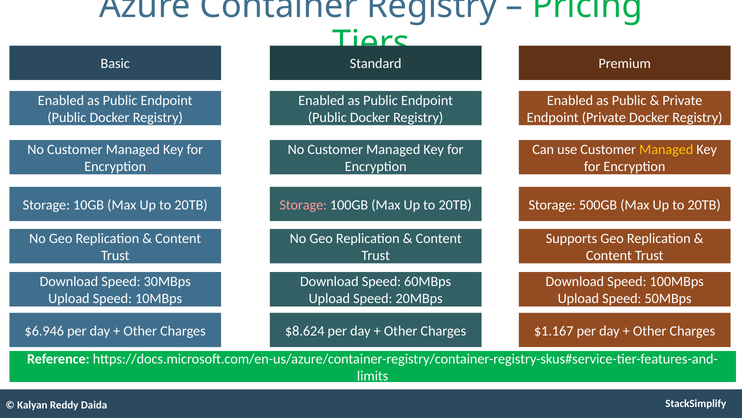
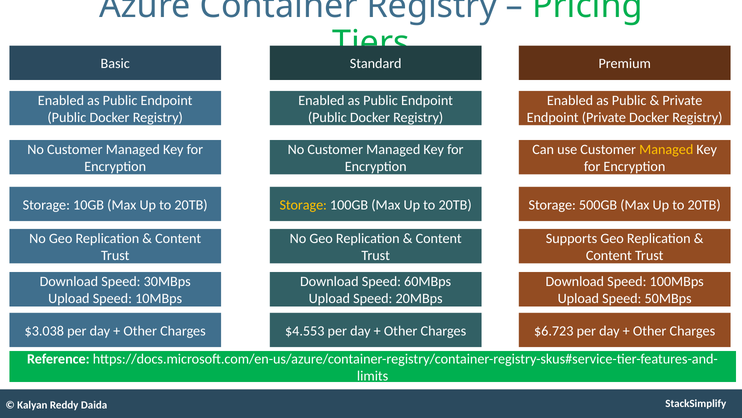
Storage at (303, 205) colour: pink -> yellow
$6.946: $6.946 -> $3.038
$8.624: $8.624 -> $4.553
$1.167: $1.167 -> $6.723
